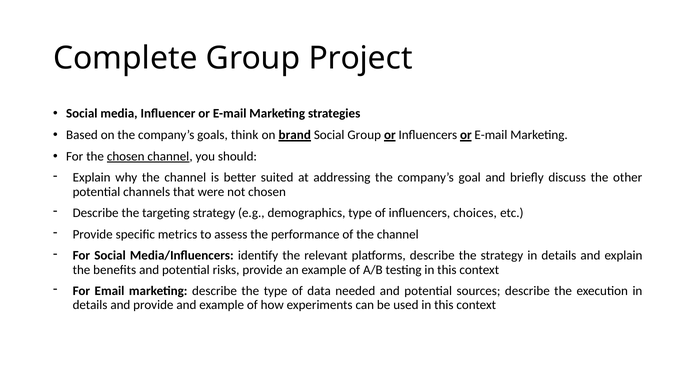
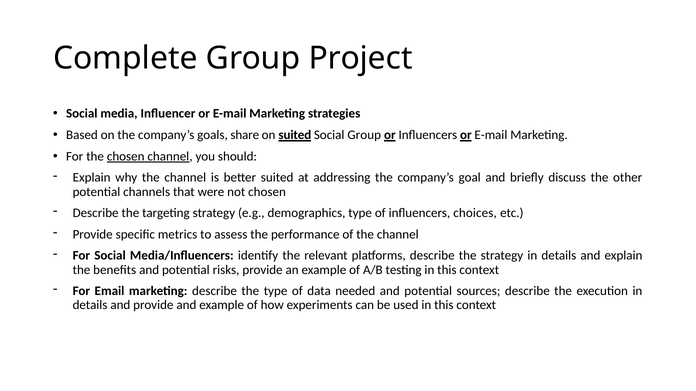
think: think -> share
on brand: brand -> suited
